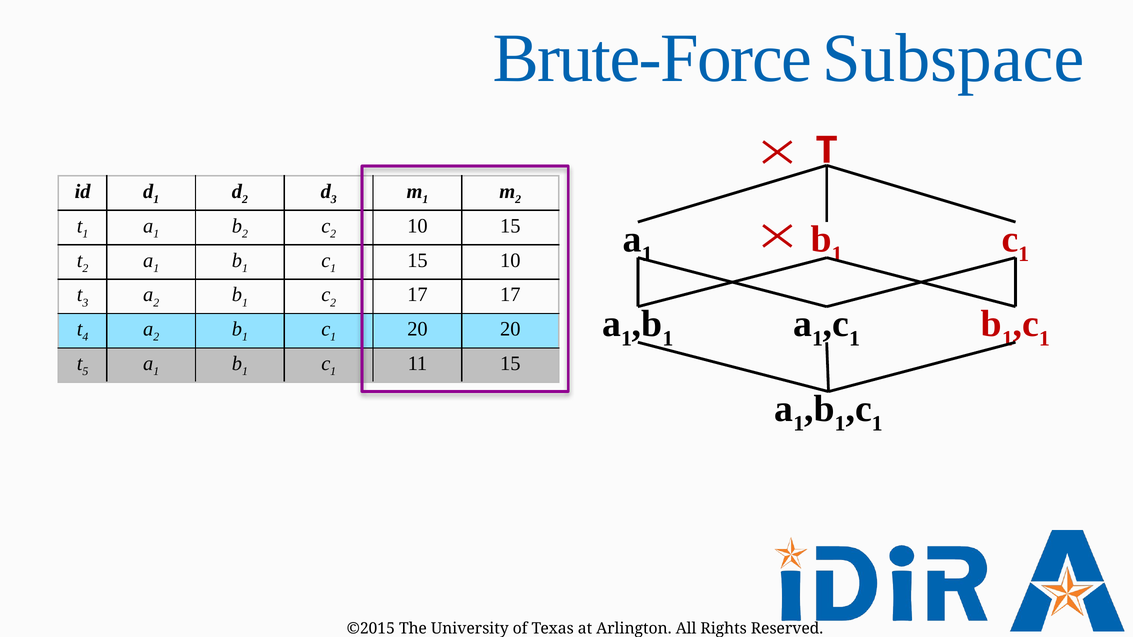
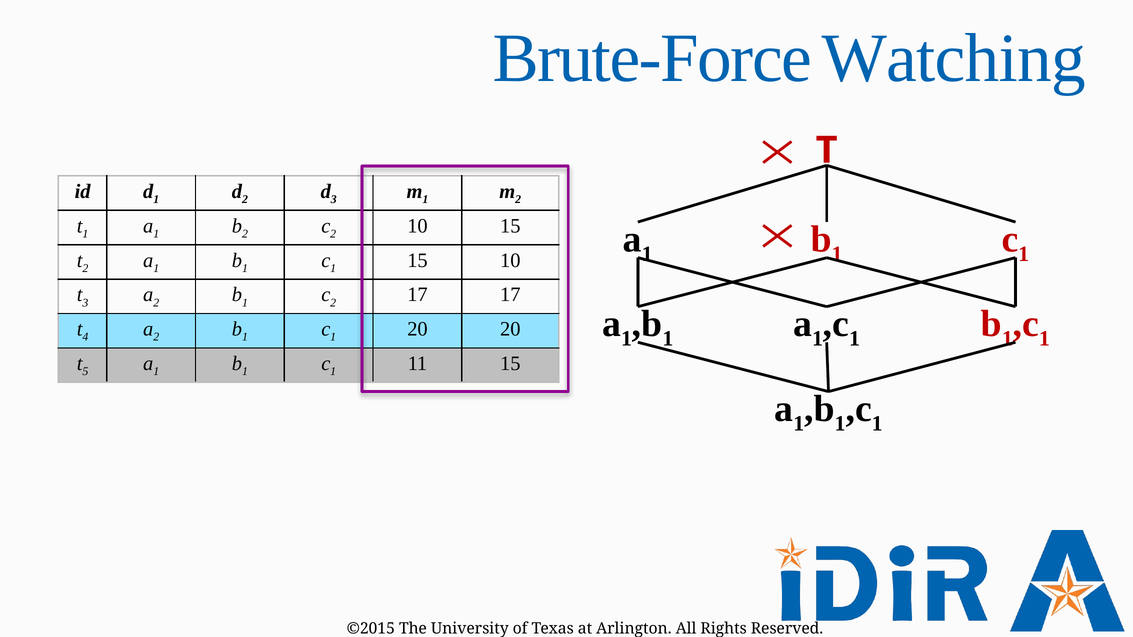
Subspace: Subspace -> Watching
